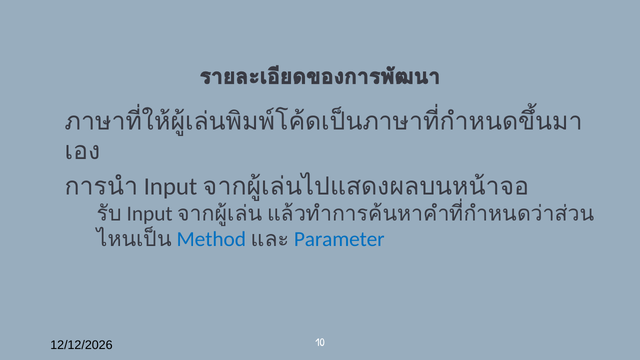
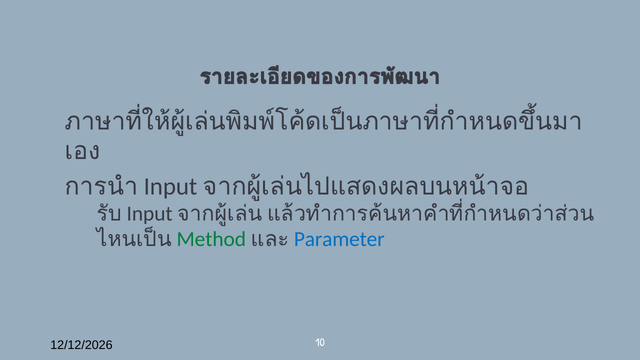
Method colour: blue -> green
